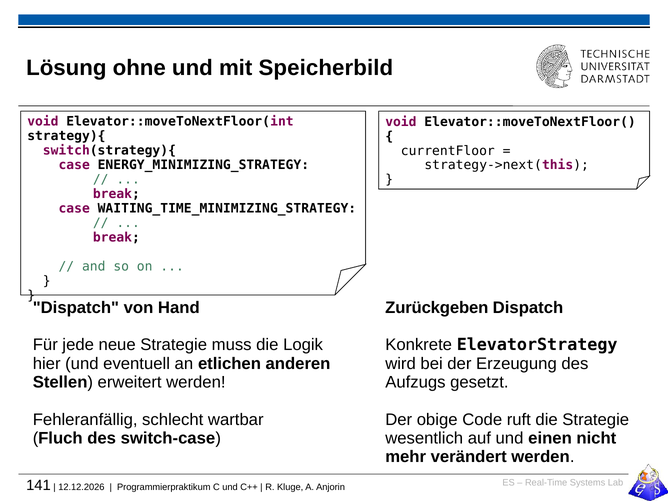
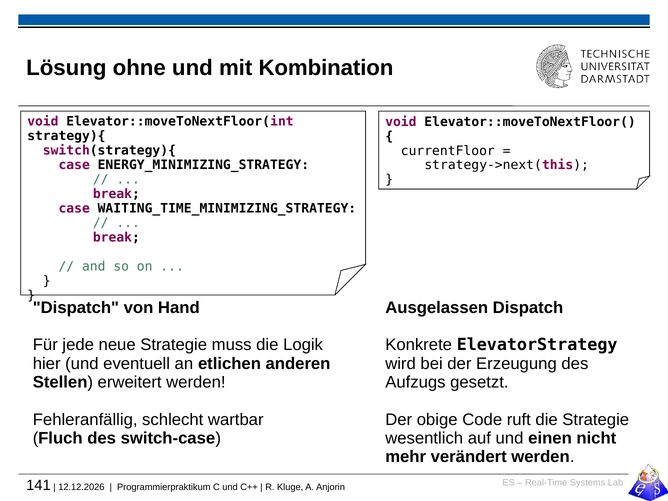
Speicherbild: Speicherbild -> Kombination
Zurückgeben: Zurückgeben -> Ausgelassen
